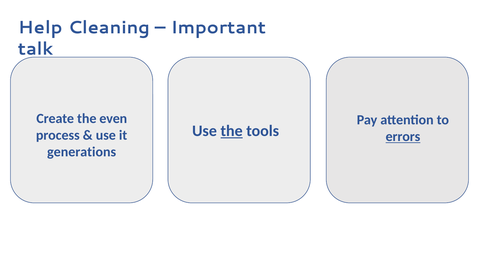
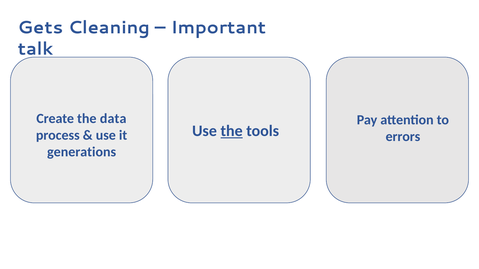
Help: Help -> Gets
even: even -> data
errors underline: present -> none
